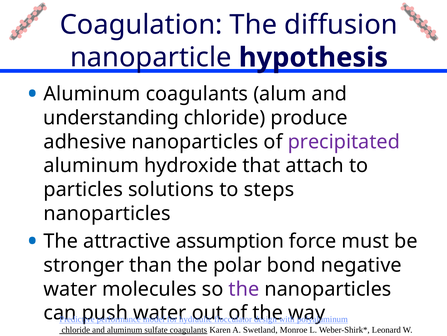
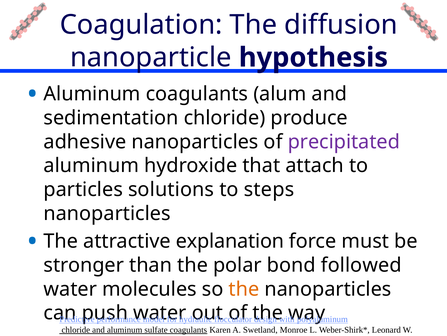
understanding: understanding -> sedimentation
assumption: assumption -> explanation
negative: negative -> followed
the at (244, 289) colour: purple -> orange
